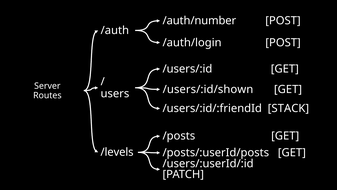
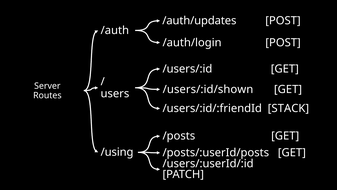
/auth/number: /auth/number -> /auth/updates
/levels: /levels -> /using
